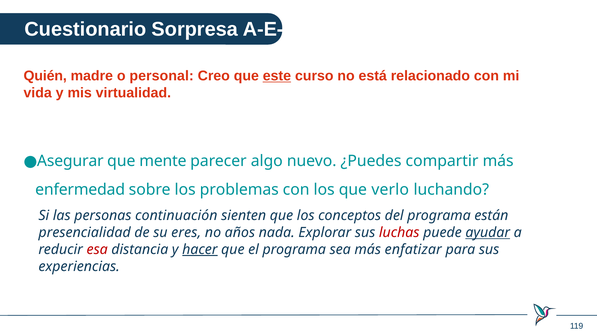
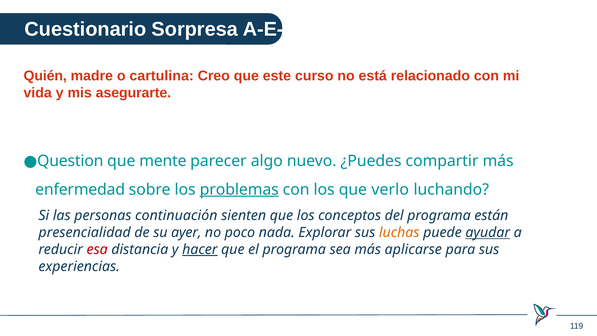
personal: personal -> cartulina
este underline: present -> none
virtualidad: virtualidad -> asegurarte
Asegurar: Asegurar -> Question
problemas underline: none -> present
eres: eres -> ayer
años: años -> poco
luchas colour: red -> orange
enfatizar: enfatizar -> aplicarse
